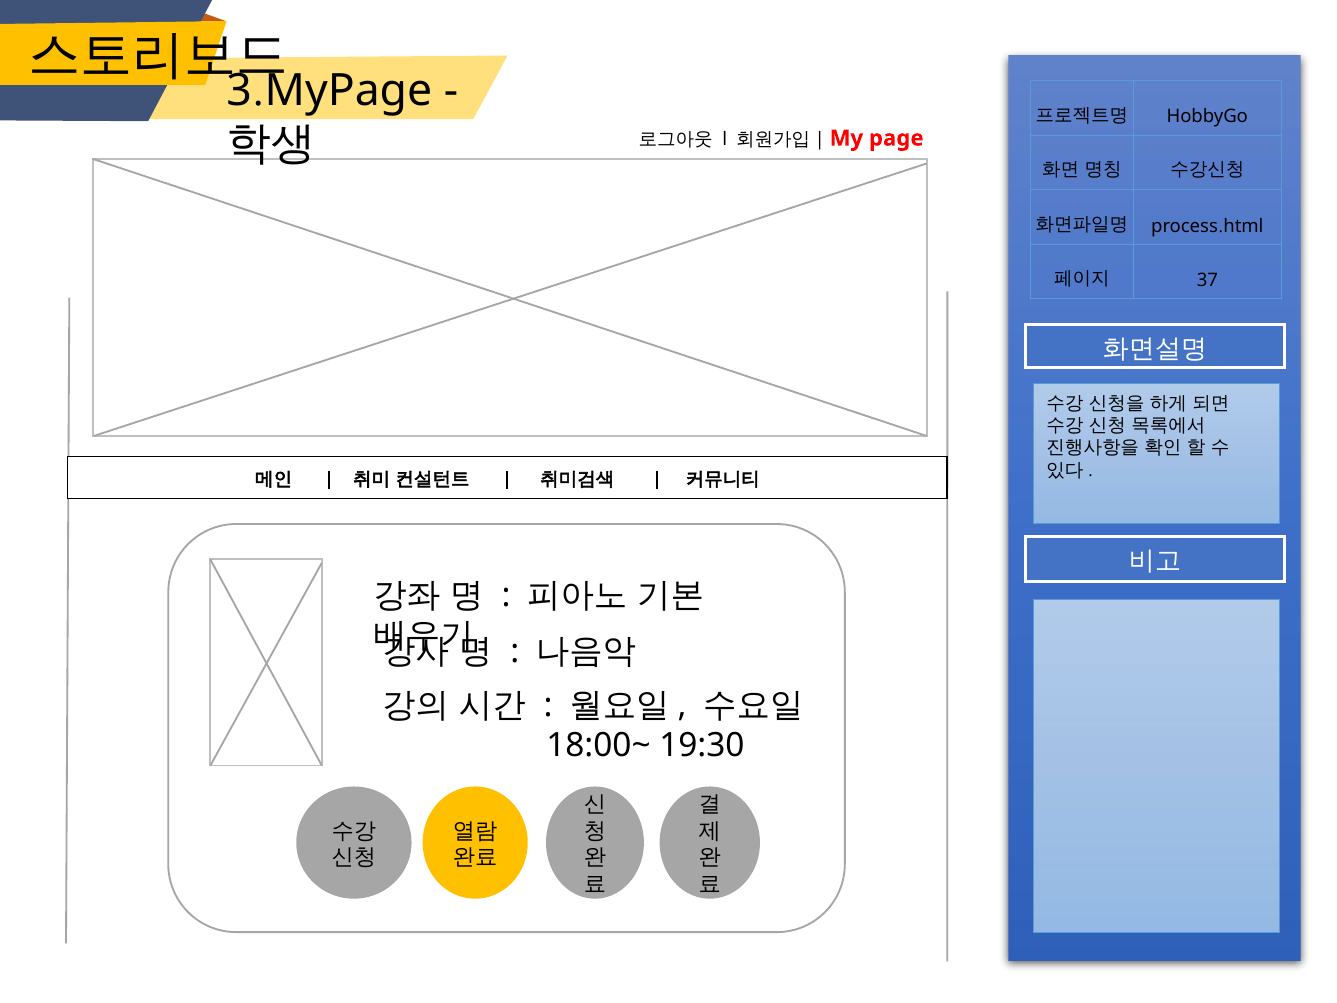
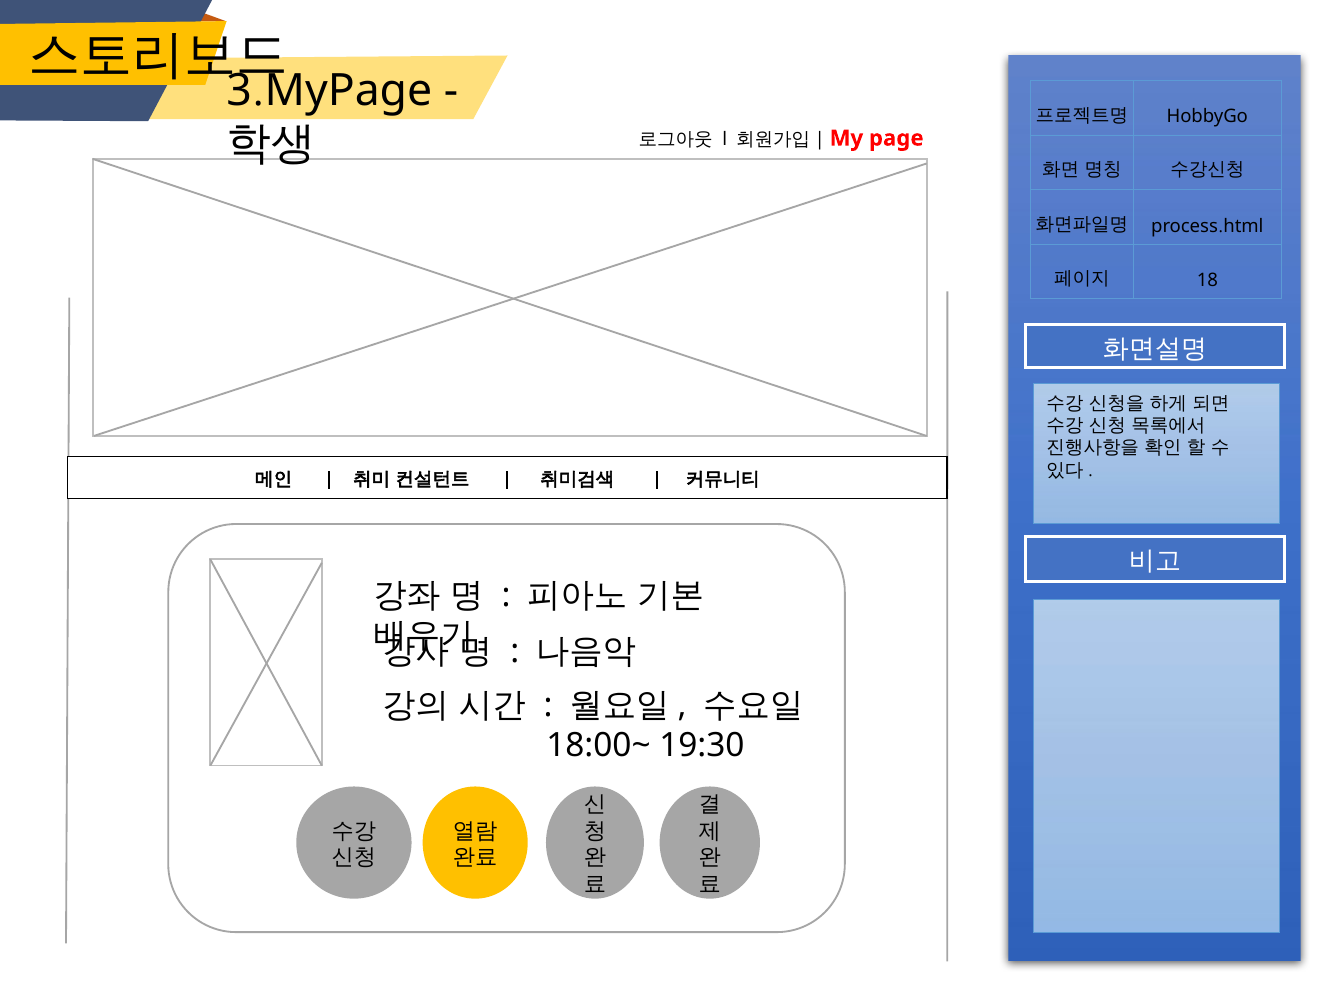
37: 37 -> 18
